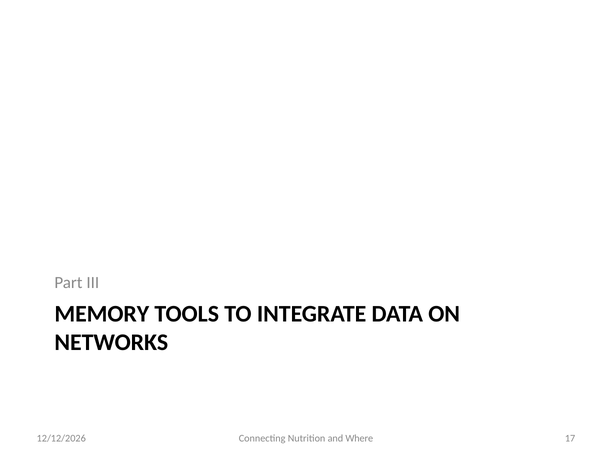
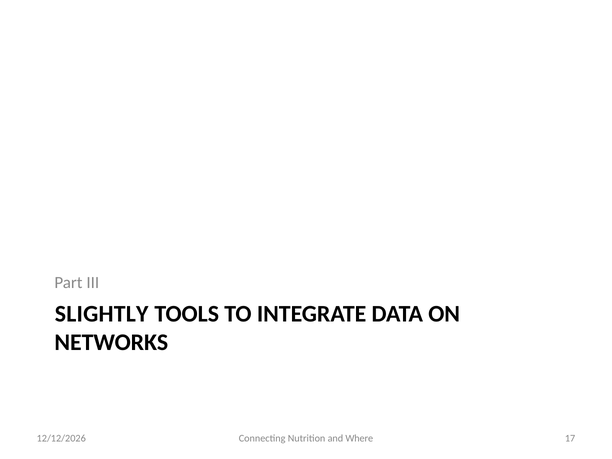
MEMORY: MEMORY -> SLIGHTLY
